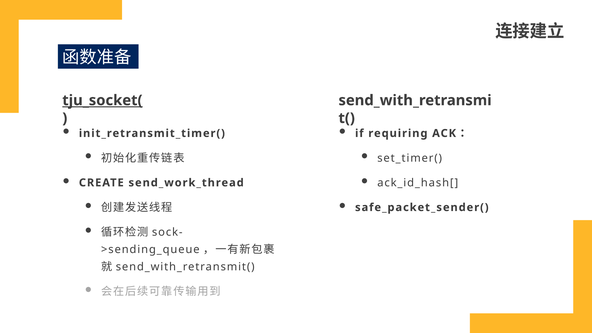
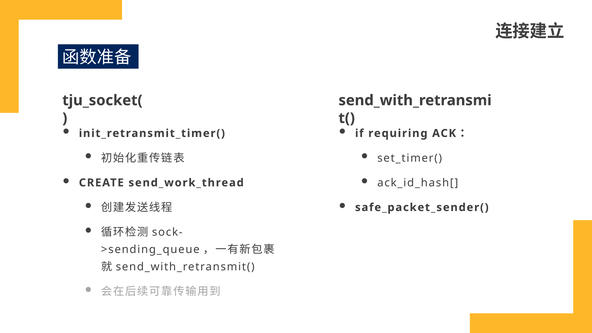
tju_socket( underline: present -> none
